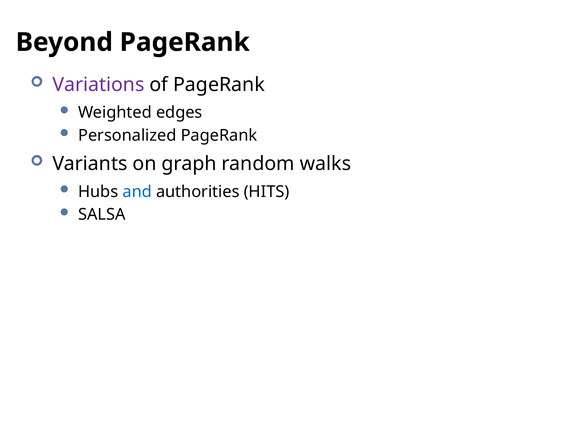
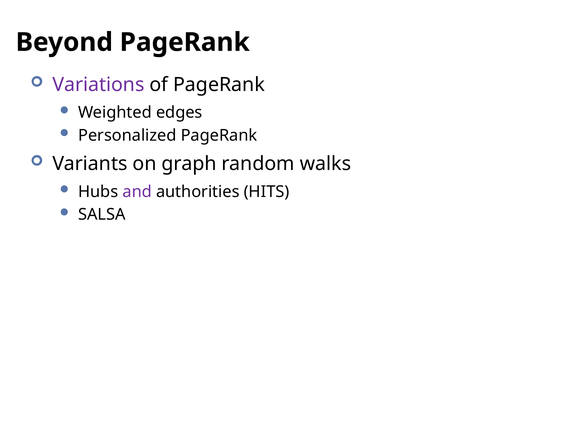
and colour: blue -> purple
